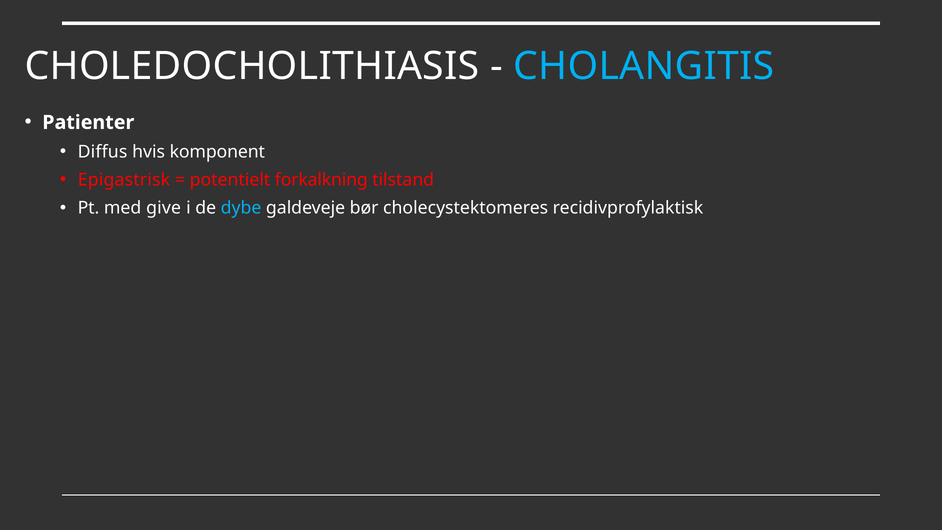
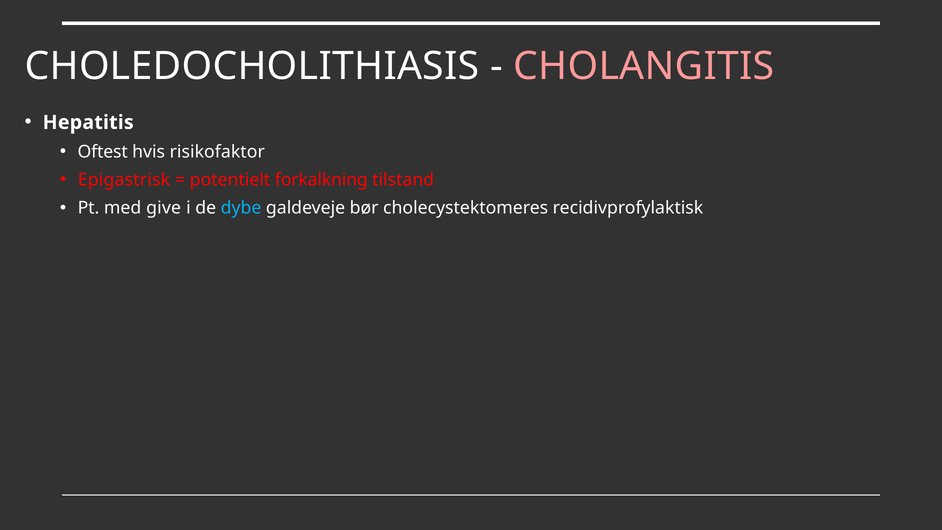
CHOLANGITIS colour: light blue -> pink
Patienter: Patienter -> Hepatitis
Diffus: Diffus -> Oftest
komponent: komponent -> risikofaktor
